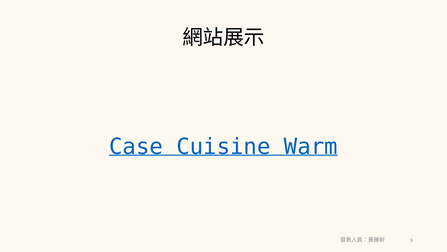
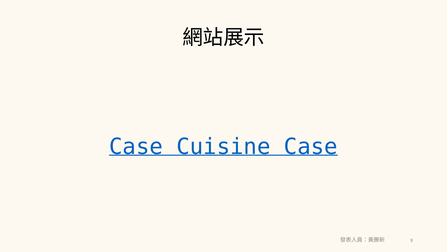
Cuisine Warm: Warm -> Case
